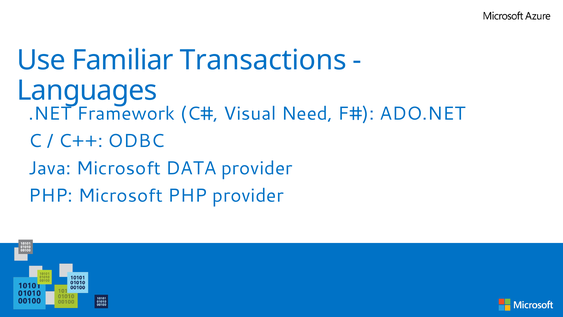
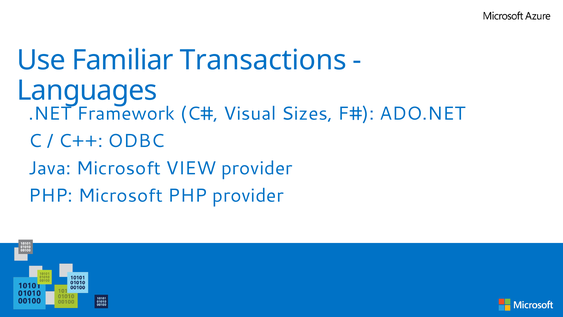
Need: Need -> Sizes
DATA: DATA -> VIEW
